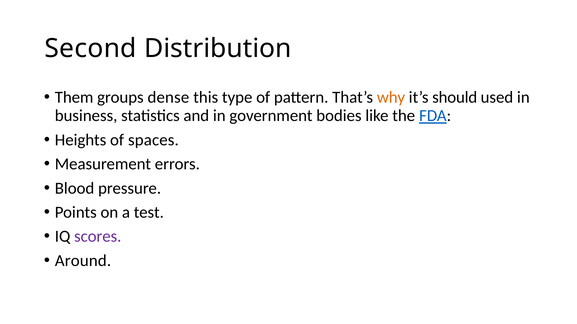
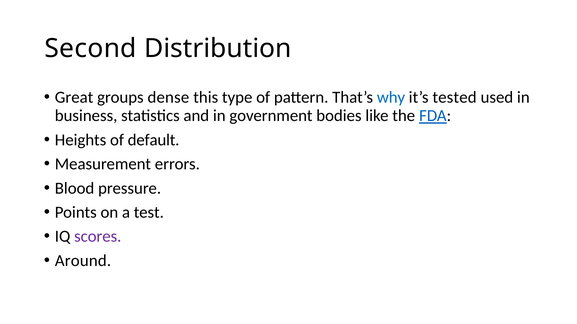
Them: Them -> Great
why colour: orange -> blue
should: should -> tested
spaces: spaces -> default
